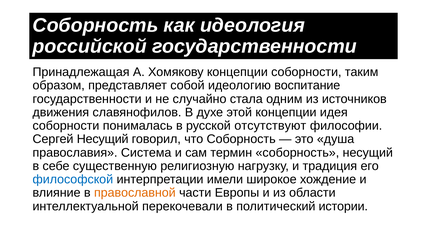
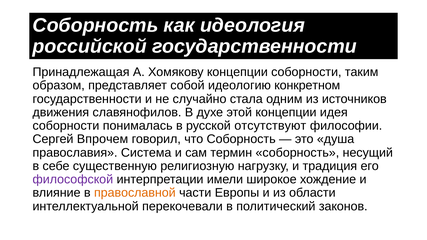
воспитание: воспитание -> конкретном
Сергей Несущий: Несущий -> Впрочем
философской colour: blue -> purple
истории: истории -> законов
